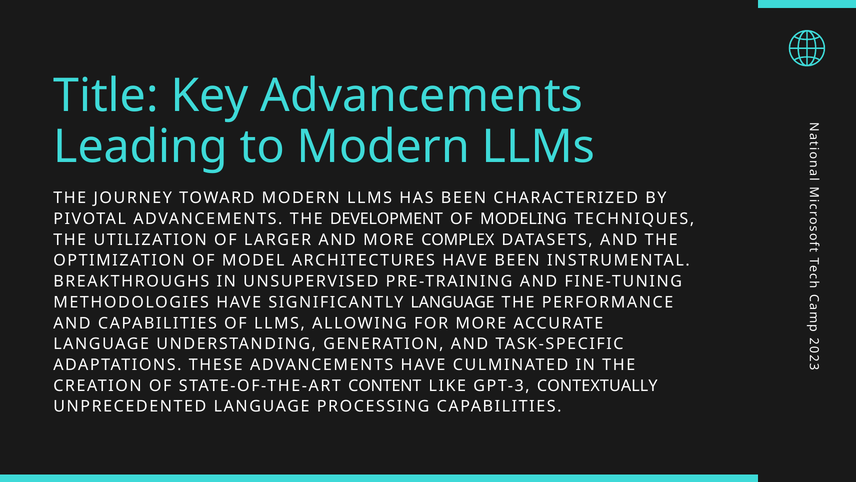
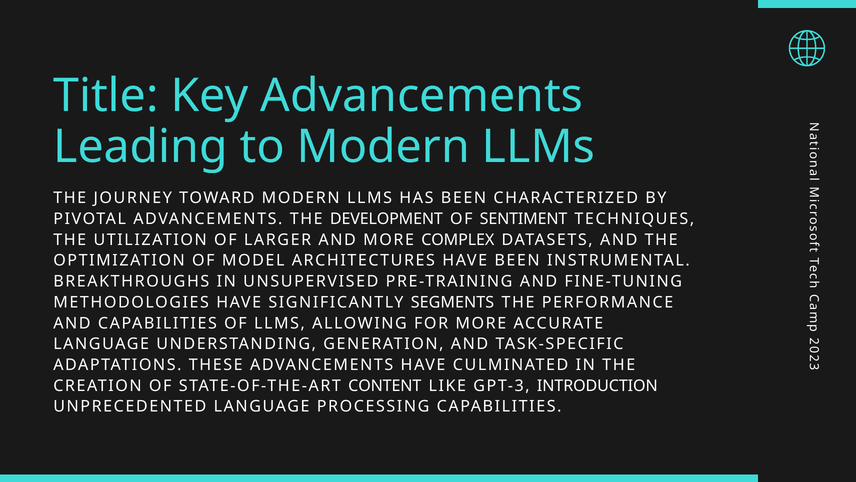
MODELING: MODELING -> SENTIMENT
SIGNIFICANTLY LANGUAGE: LANGUAGE -> SEGMENTS
CONTEXTUALLY: CONTEXTUALLY -> INTRODUCTION
